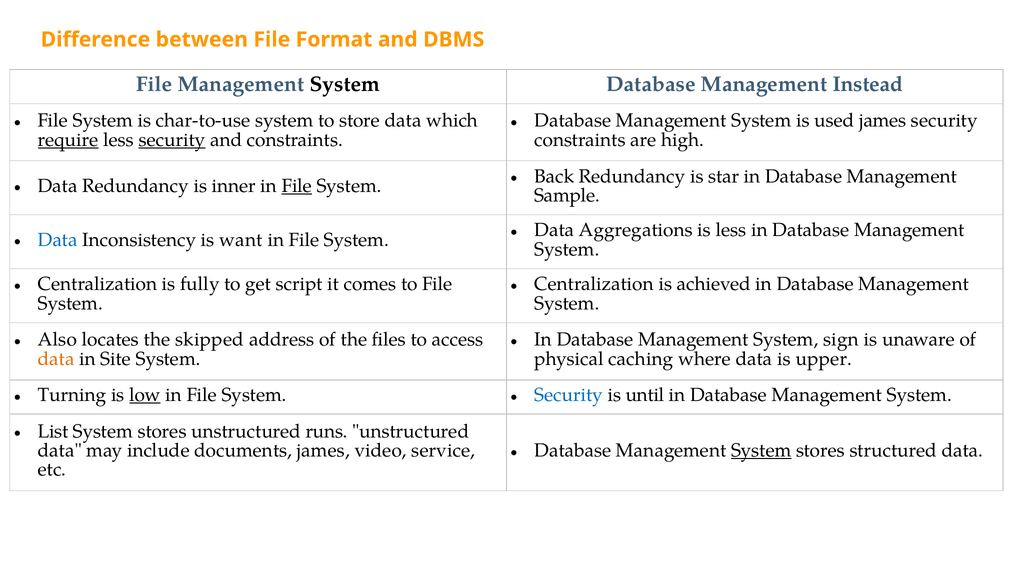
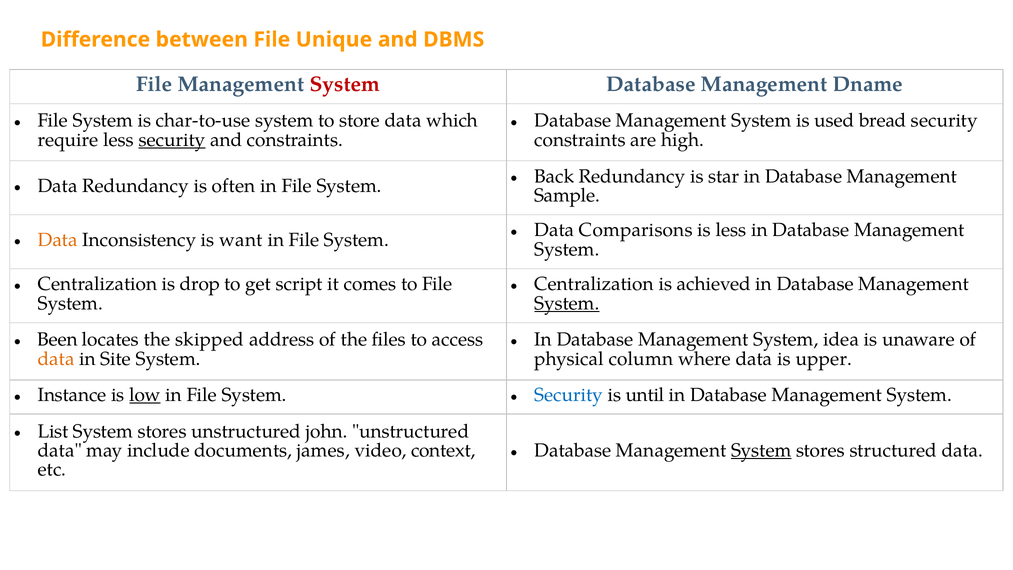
Format: Format -> Unique
System at (345, 84) colour: black -> red
Instead: Instead -> Dname
used james: james -> bread
require underline: present -> none
inner: inner -> often
File at (297, 186) underline: present -> none
Aggregations: Aggregations -> Comparisons
Data at (58, 240) colour: blue -> orange
fully: fully -> drop
System at (567, 303) underline: none -> present
Also: Also -> Been
sign: sign -> idea
caching: caching -> column
Turning: Turning -> Instance
runs: runs -> john
service: service -> context
